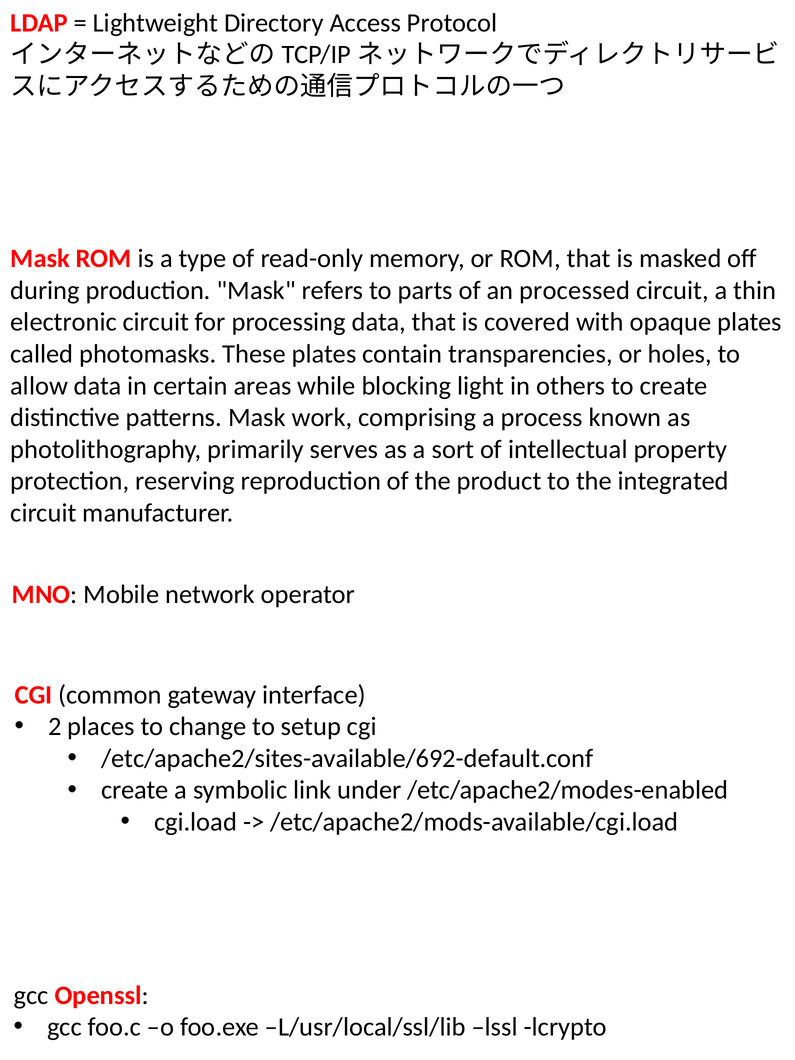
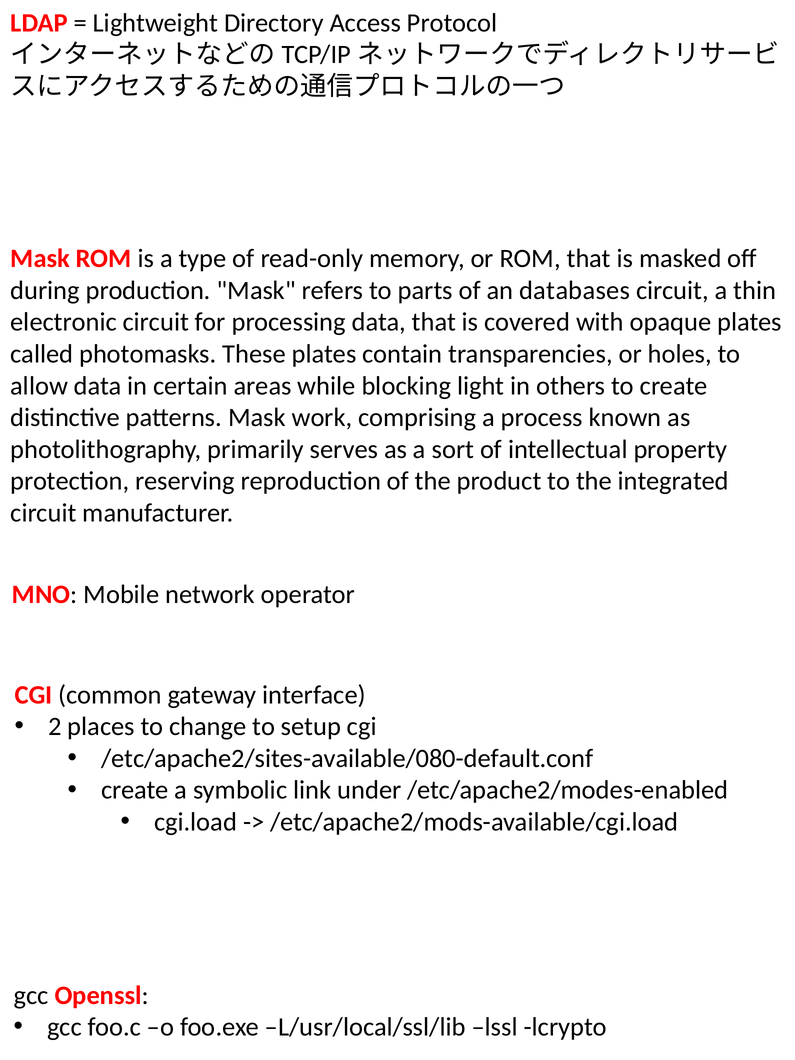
processed: processed -> databases
/etc/apache2/sites-available/692-default.conf: /etc/apache2/sites-available/692-default.conf -> /etc/apache2/sites-available/080-default.conf
